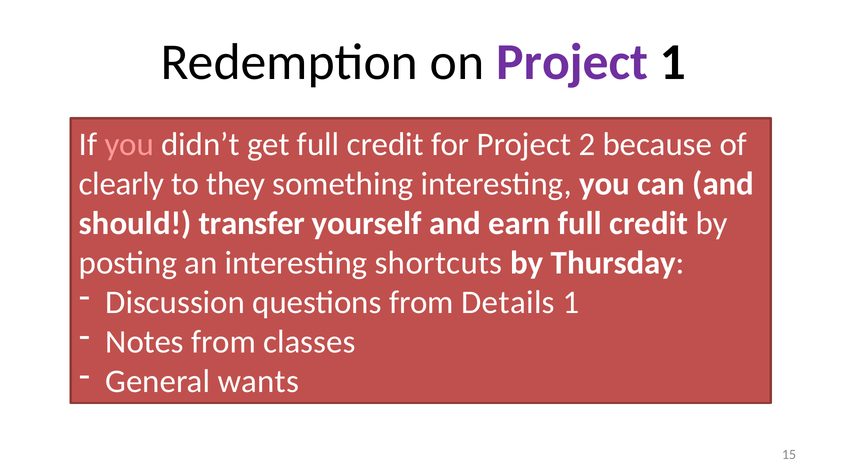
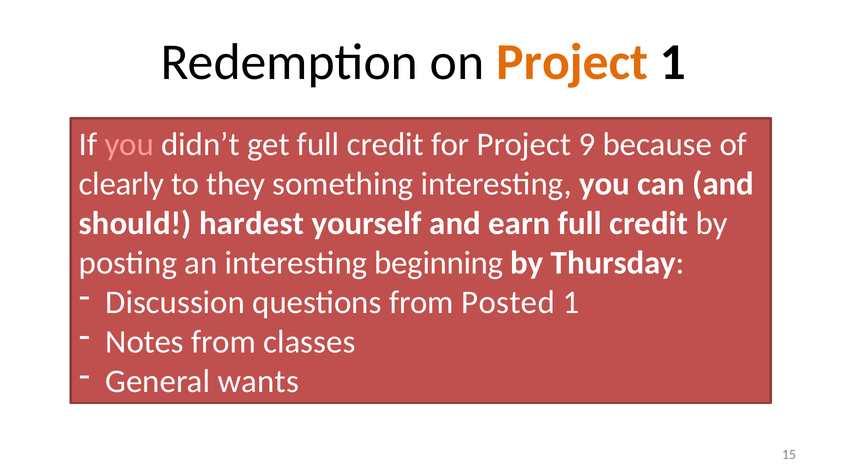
Project at (572, 62) colour: purple -> orange
2: 2 -> 9
transfer: transfer -> hardest
shortcuts: shortcuts -> beginning
Details: Details -> Posted
